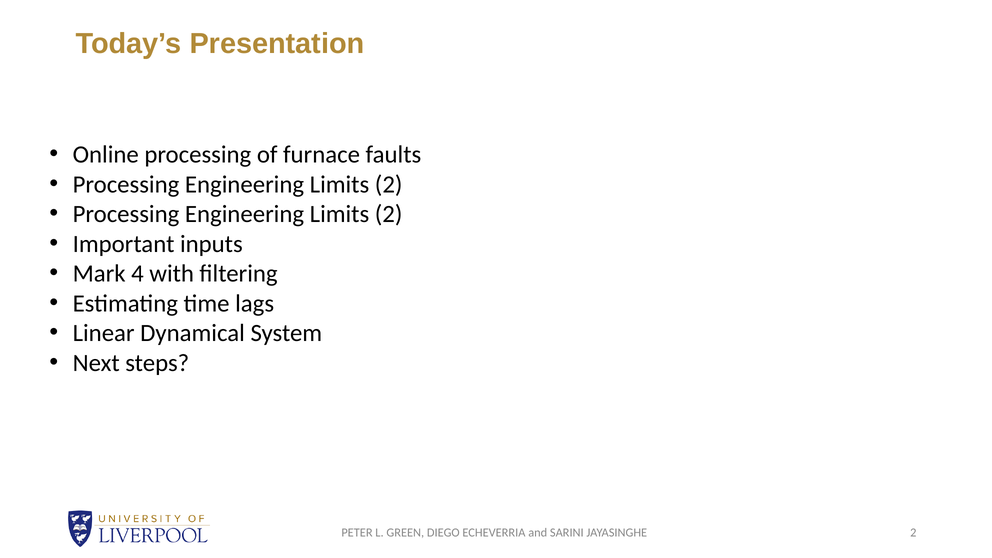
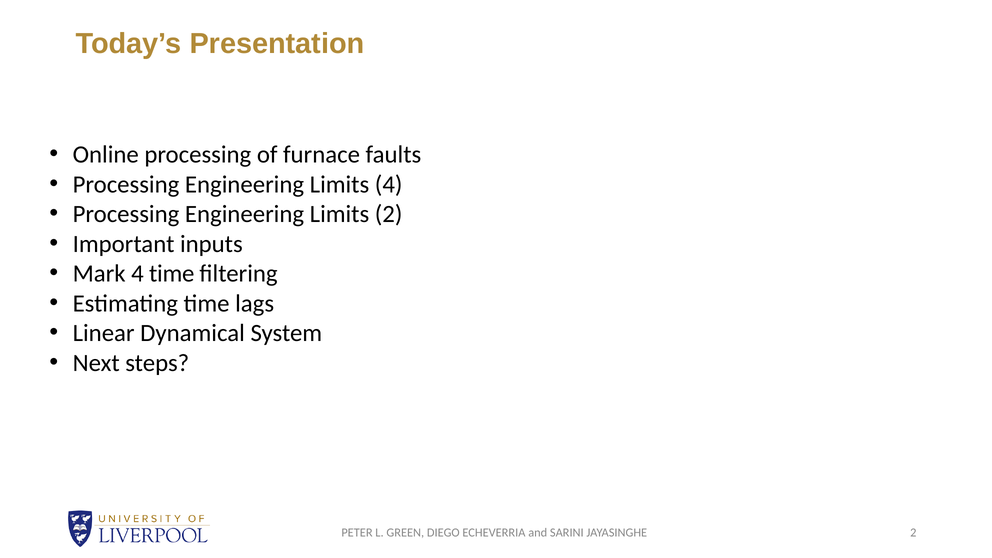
2 at (389, 184): 2 -> 4
4 with: with -> time
